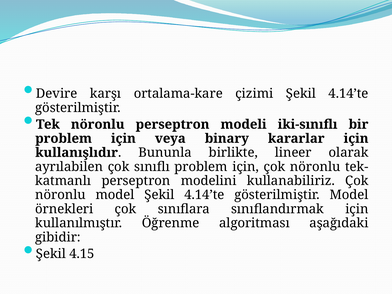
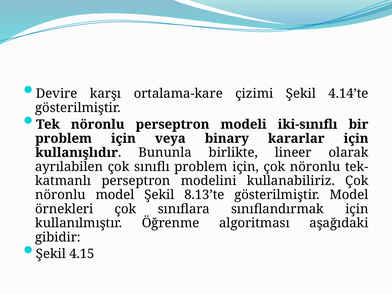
model Şekil 4.14’te: 4.14’te -> 8.13’te
